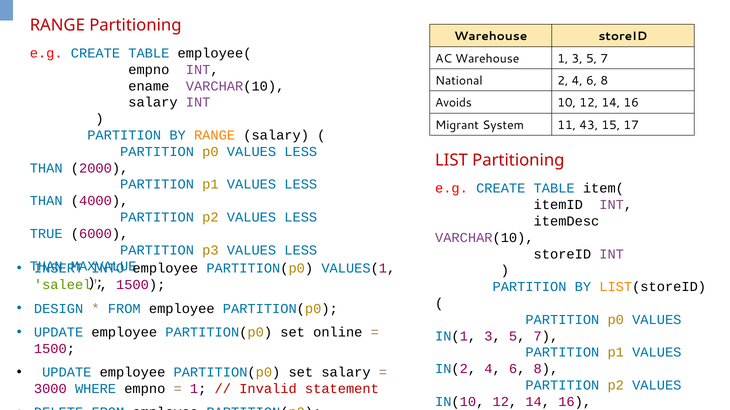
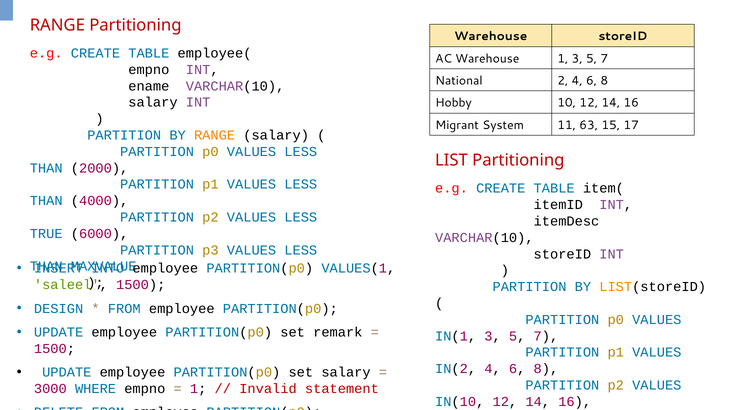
Avoids: Avoids -> Hobby
43: 43 -> 63
online: online -> remark
